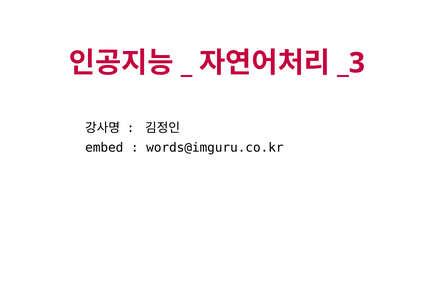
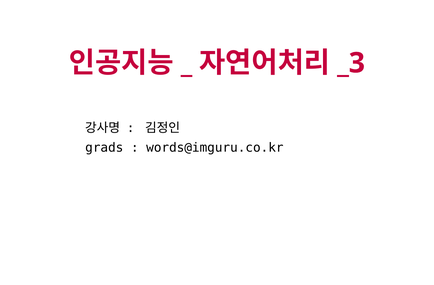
embed: embed -> grads
